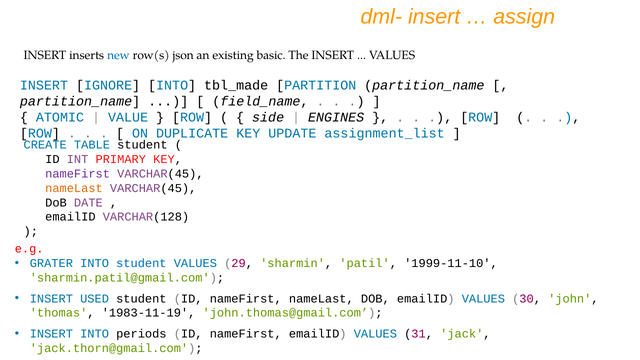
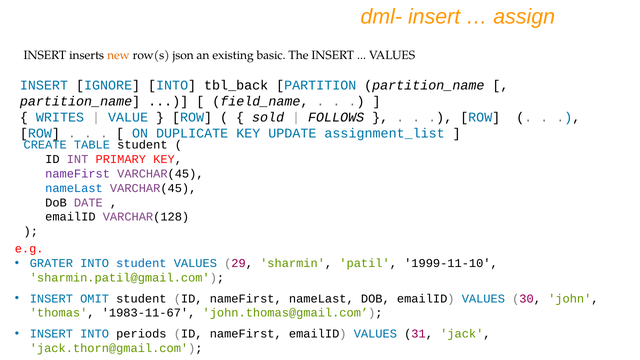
new colour: blue -> orange
tbl_made: tbl_made -> tbl_back
ATOMIC: ATOMIC -> WRITES
side: side -> sold
ENGINES: ENGINES -> FOLLOWS
nameLast at (74, 188) colour: orange -> blue
USED: USED -> OMIT
1983-11-19: 1983-11-19 -> 1983-11-67
